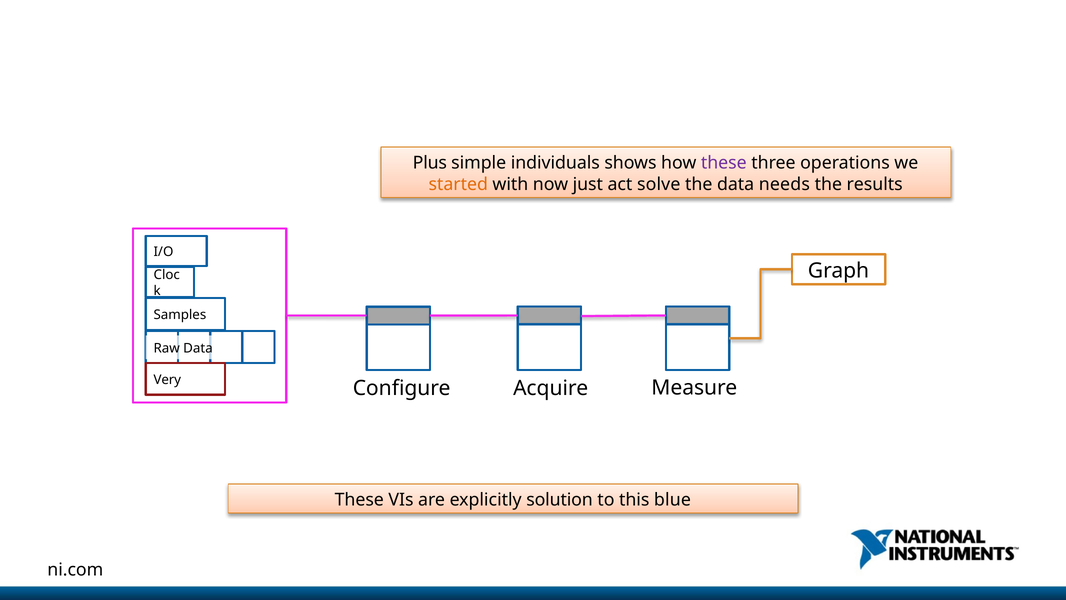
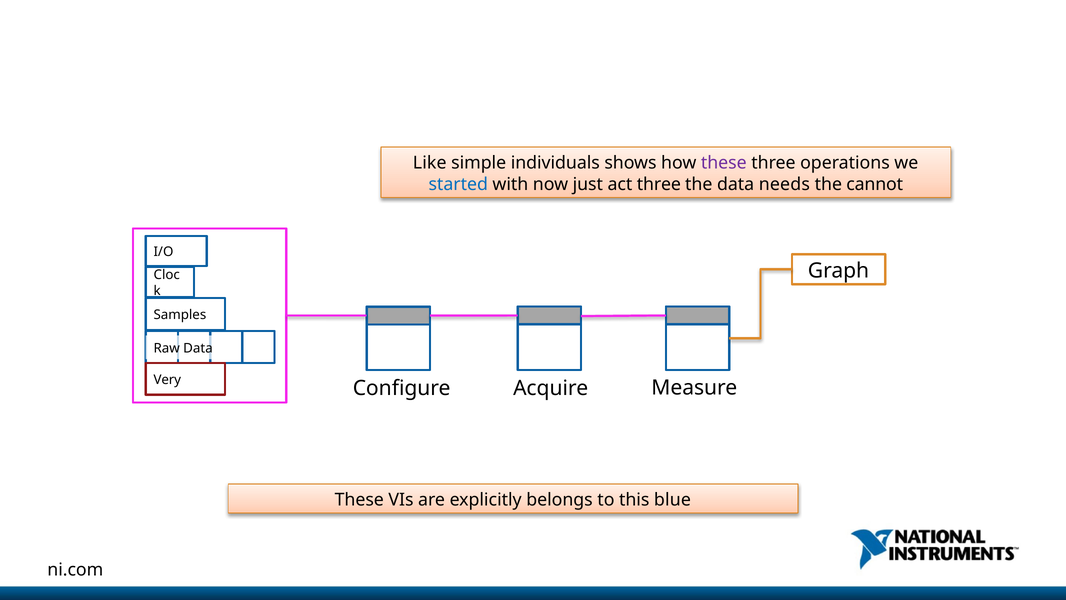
Plus: Plus -> Like
started colour: orange -> blue
act solve: solve -> three
results: results -> cannot
solution: solution -> belongs
